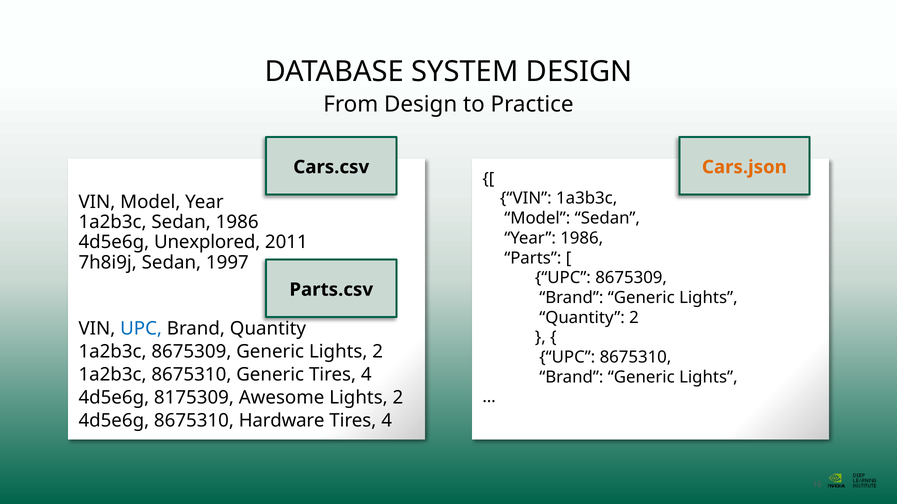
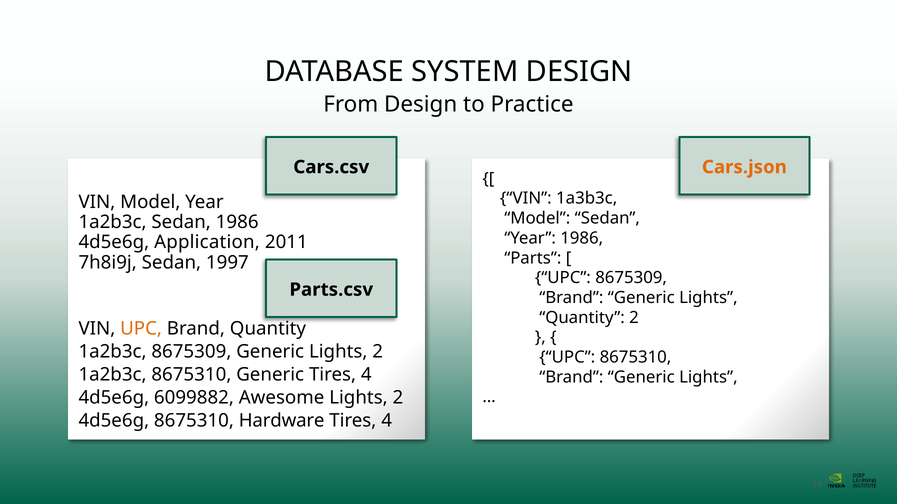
Unexplored: Unexplored -> Application
UPC at (141, 329) colour: blue -> orange
8175309: 8175309 -> 6099882
